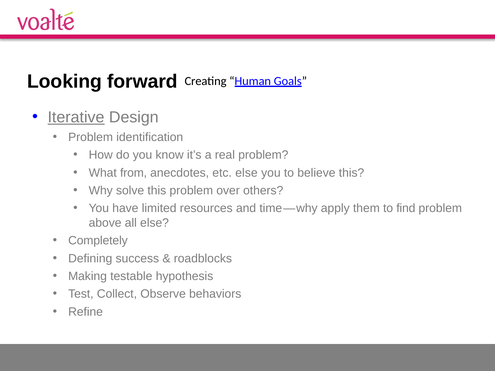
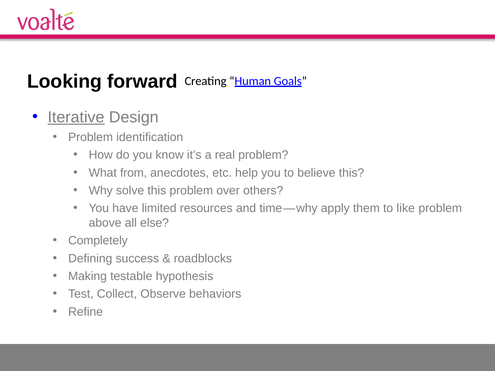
etc else: else -> help
find: find -> like
